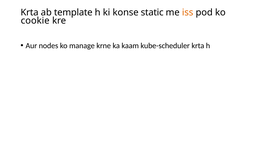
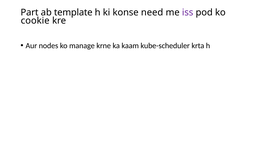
Krta at (30, 13): Krta -> Part
static: static -> need
iss colour: orange -> purple
